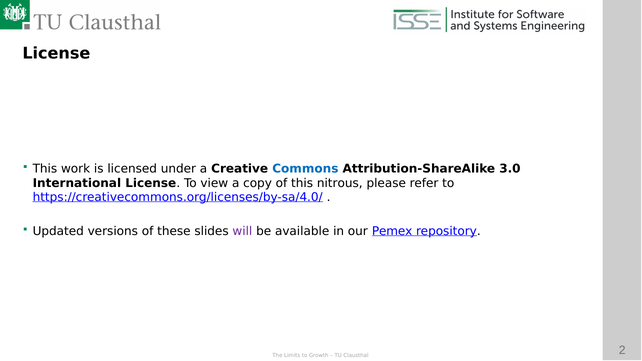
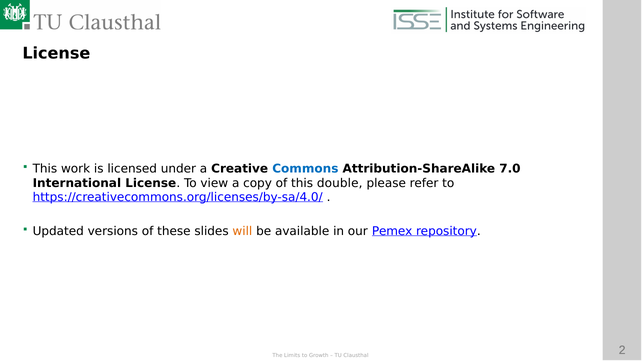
3.0: 3.0 -> 7.0
nitrous: nitrous -> double
will colour: purple -> orange
